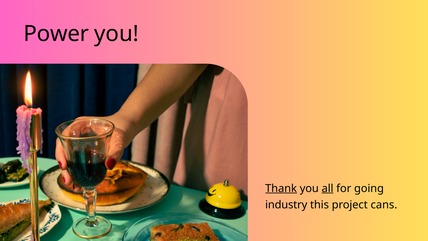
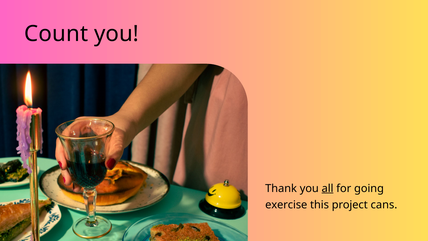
Power: Power -> Count
Thank underline: present -> none
industry: industry -> exercise
